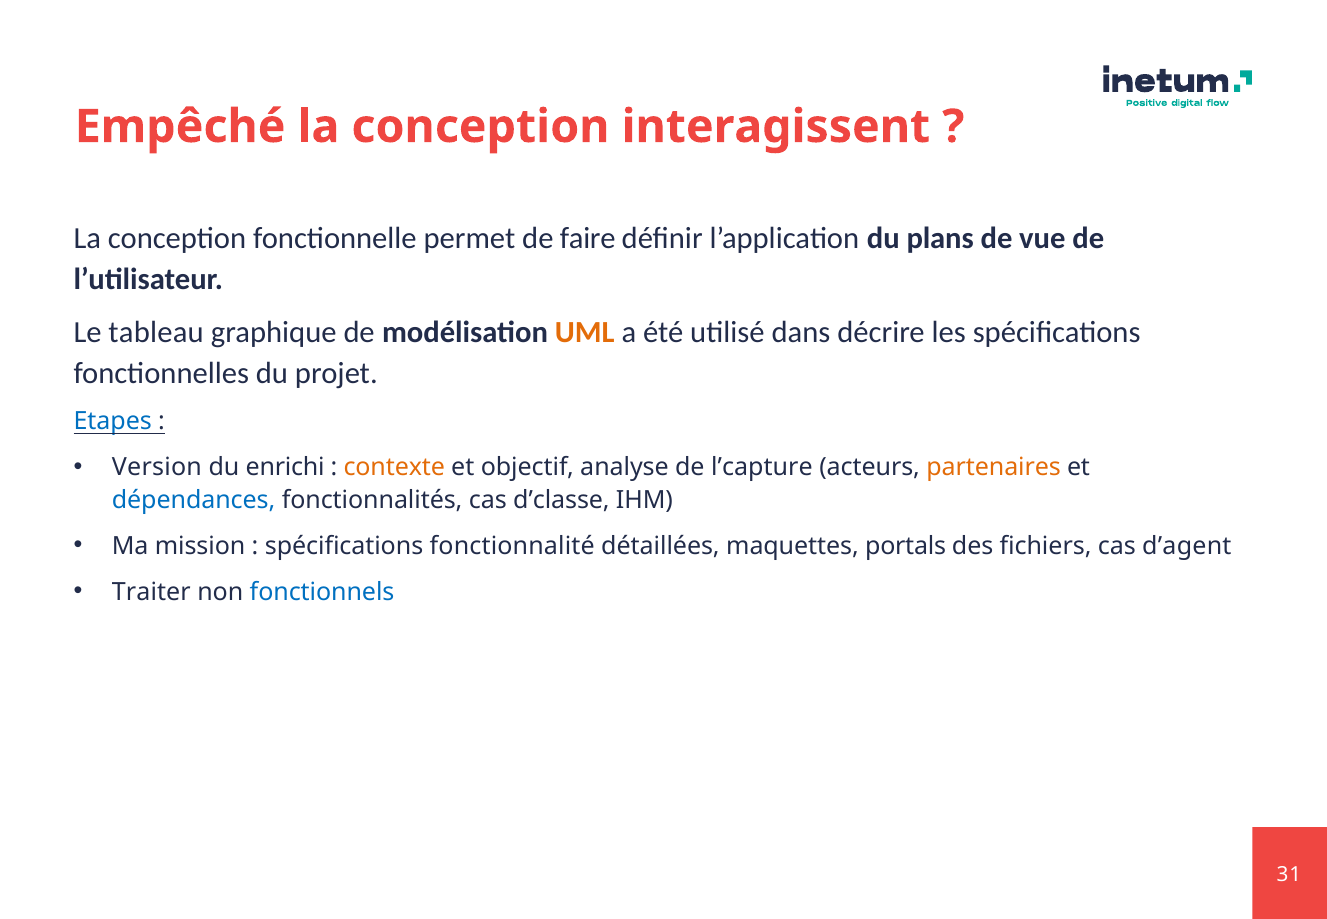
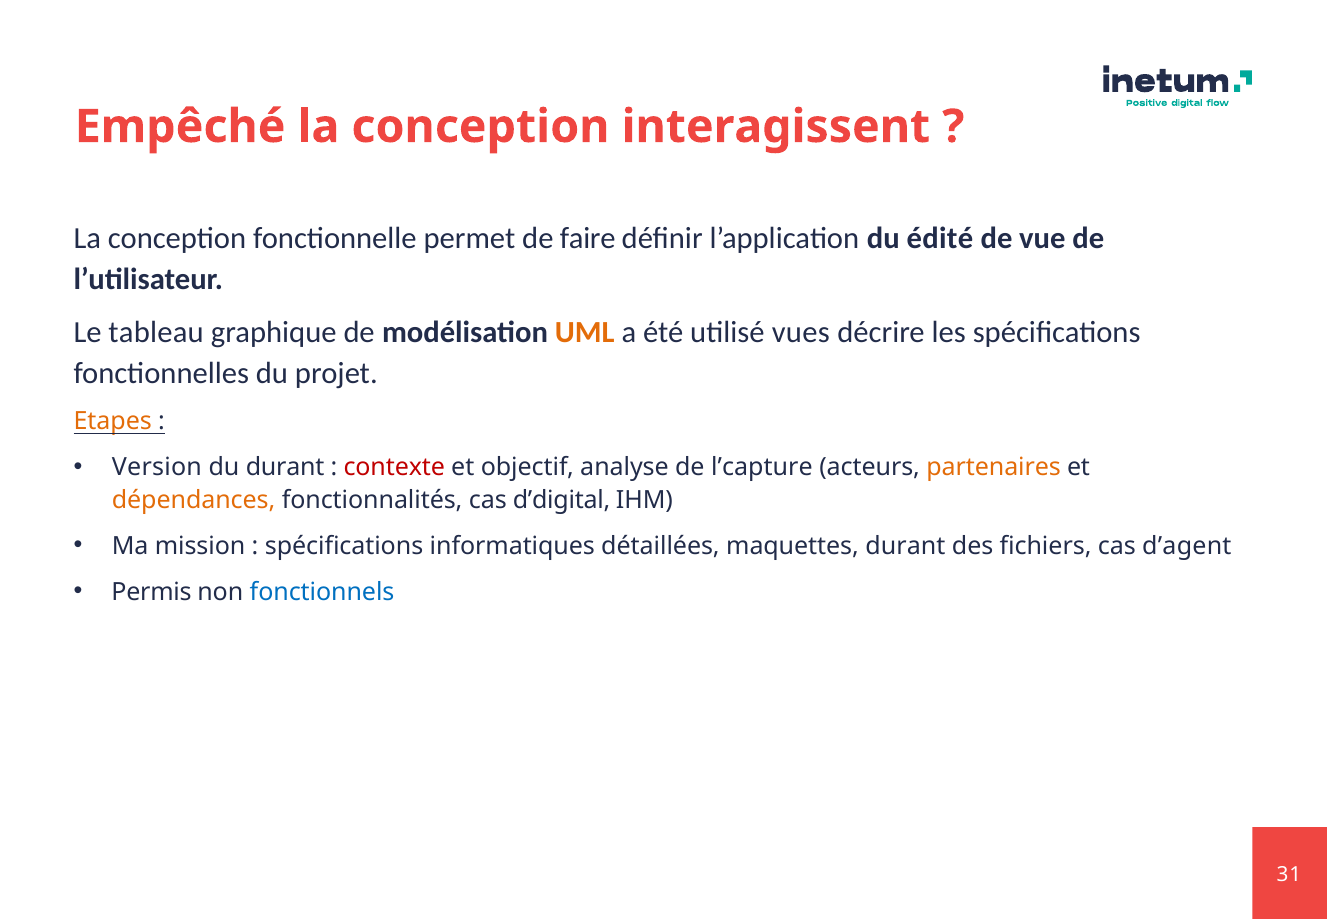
plans: plans -> édité
dans: dans -> vues
Etapes colour: blue -> orange
du enrichi: enrichi -> durant
contexte colour: orange -> red
dépendances colour: blue -> orange
d’classe: d’classe -> d’digital
fonctionnalité: fonctionnalité -> informatiques
maquettes portals: portals -> durant
Traiter: Traiter -> Permis
